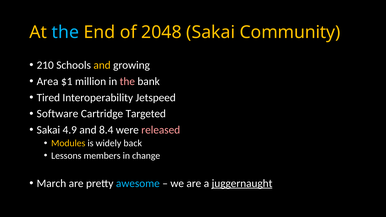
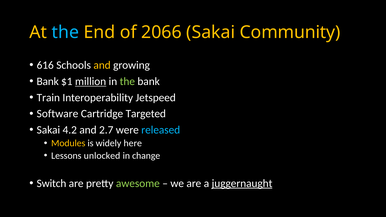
2048: 2048 -> 2066
210: 210 -> 616
Area at (48, 81): Area -> Bank
million underline: none -> present
the at (127, 81) colour: pink -> light green
Tired: Tired -> Train
4.9: 4.9 -> 4.2
8.4: 8.4 -> 2.7
released colour: pink -> light blue
back: back -> here
members: members -> unlocked
March: March -> Switch
awesome colour: light blue -> light green
